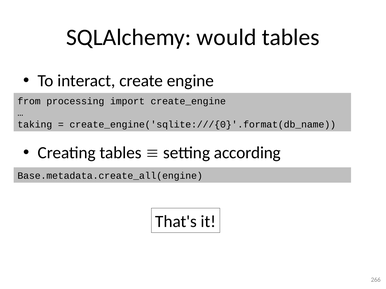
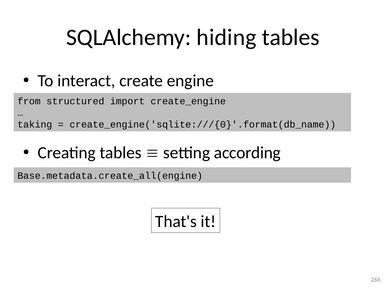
would: would -> hiding
processing: processing -> structured
